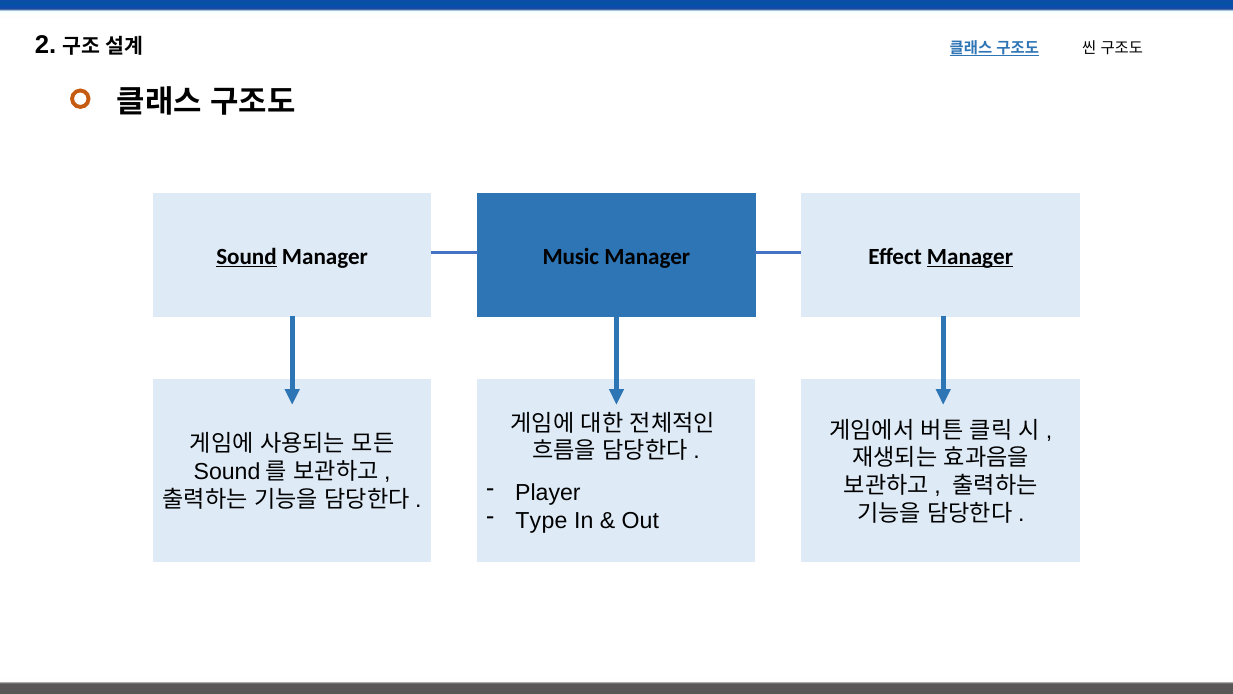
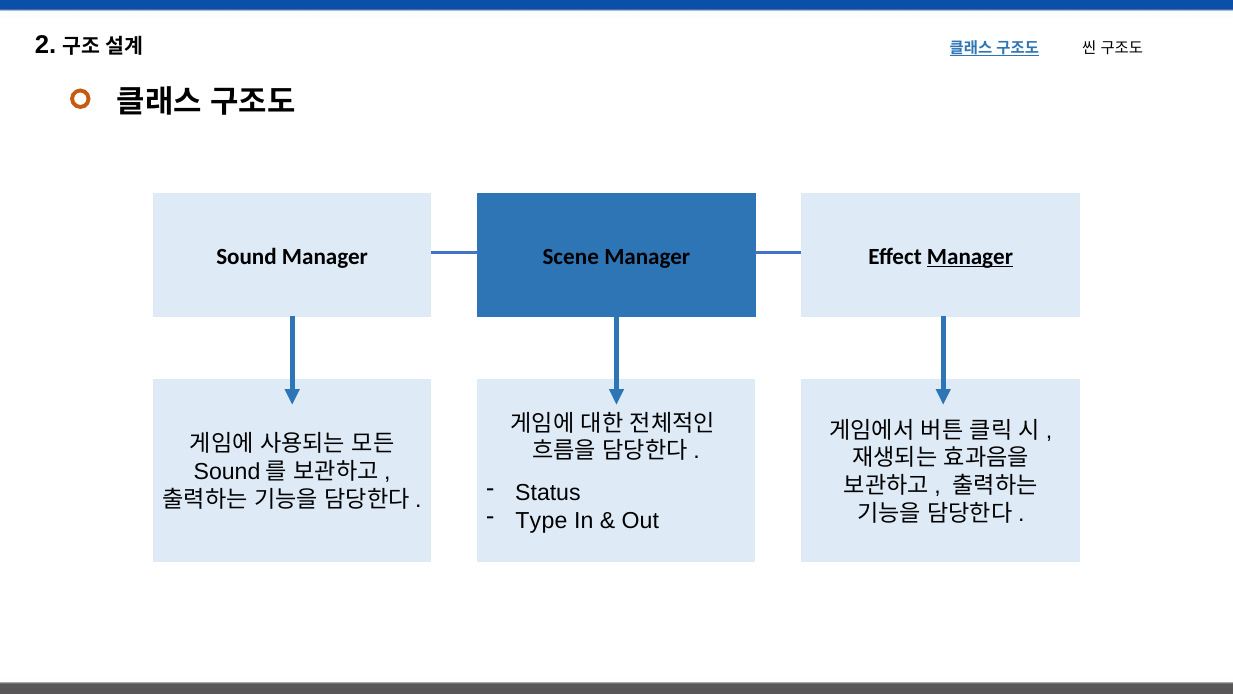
Sound underline: present -> none
Music: Music -> Scene
Player: Player -> Status
